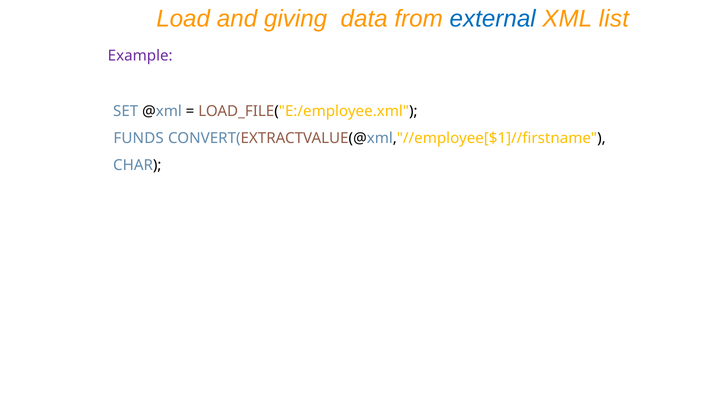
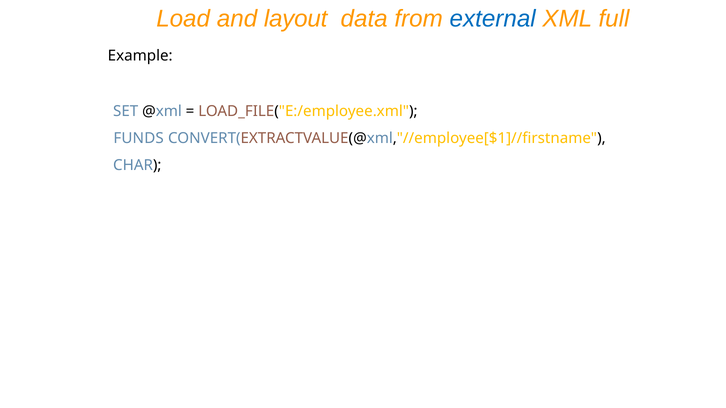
giving: giving -> layout
list: list -> full
Example colour: purple -> black
